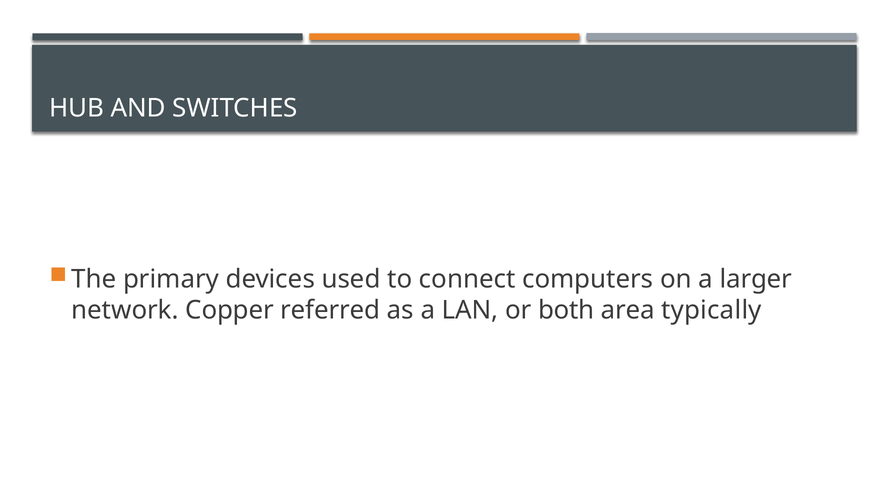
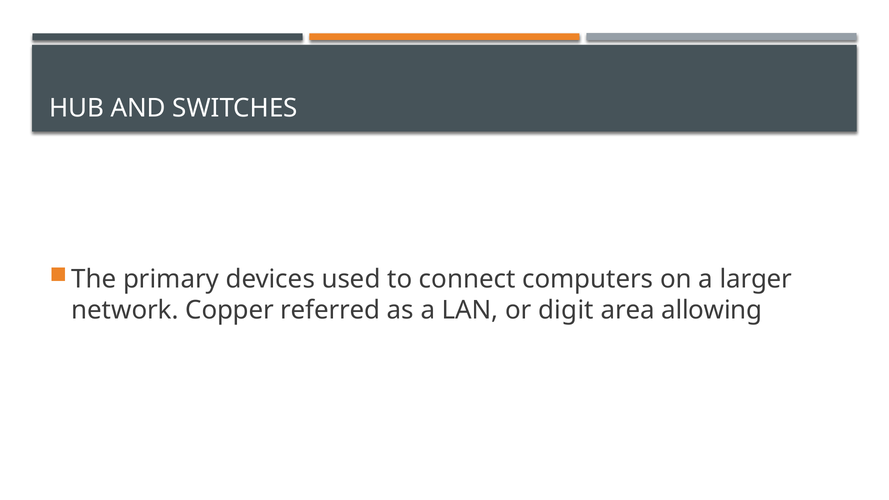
both: both -> digit
typically: typically -> allowing
